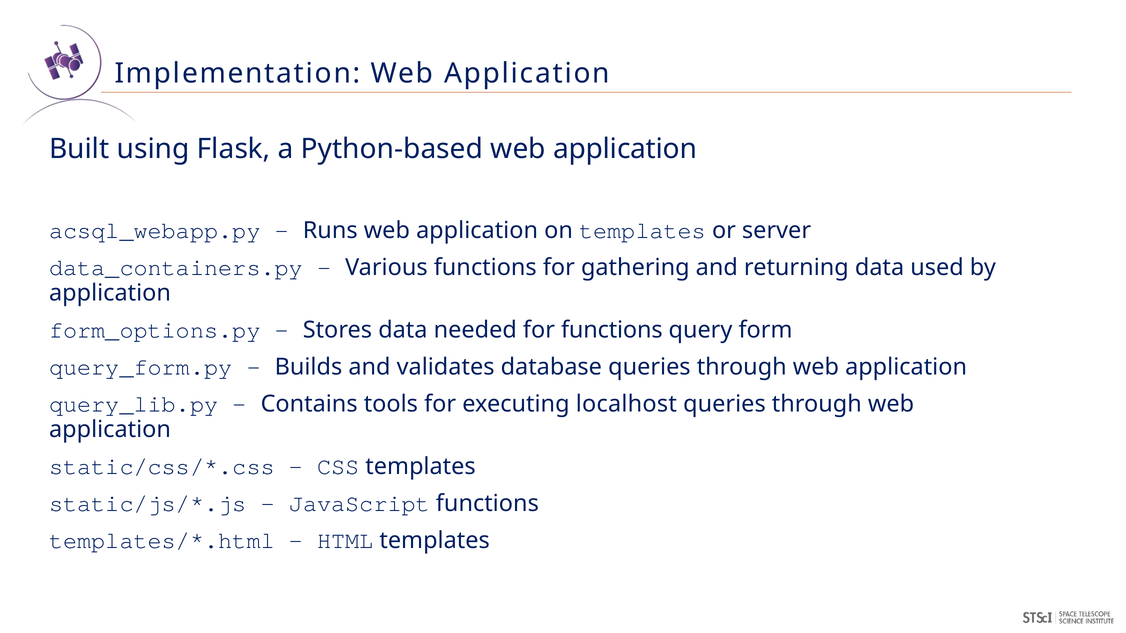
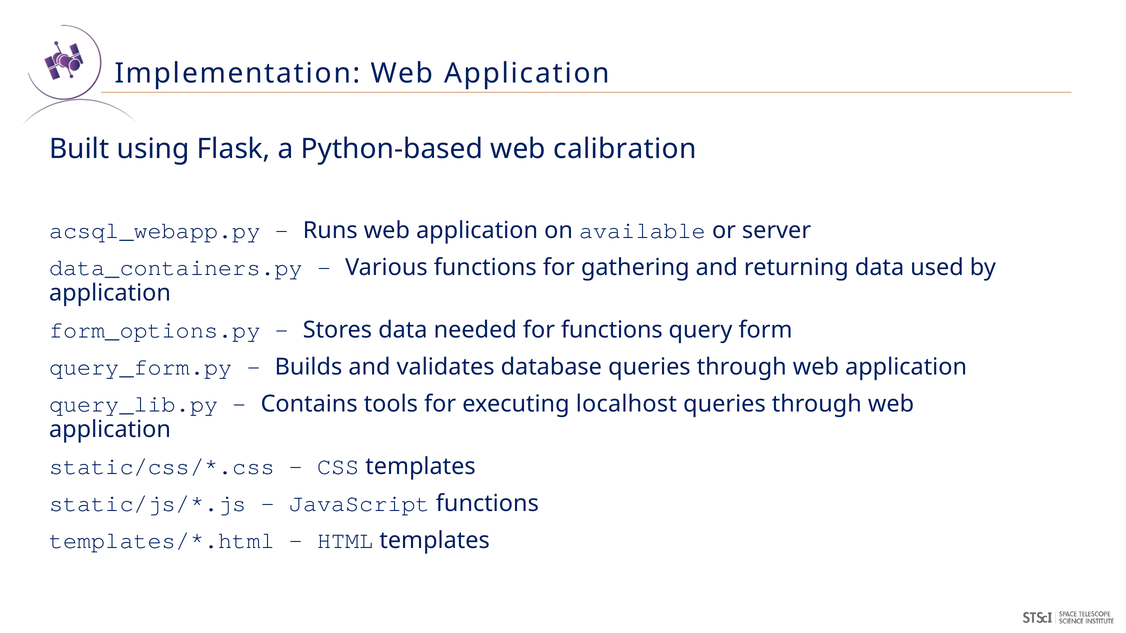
Python-based web application: application -> calibration
on templates: templates -> available
